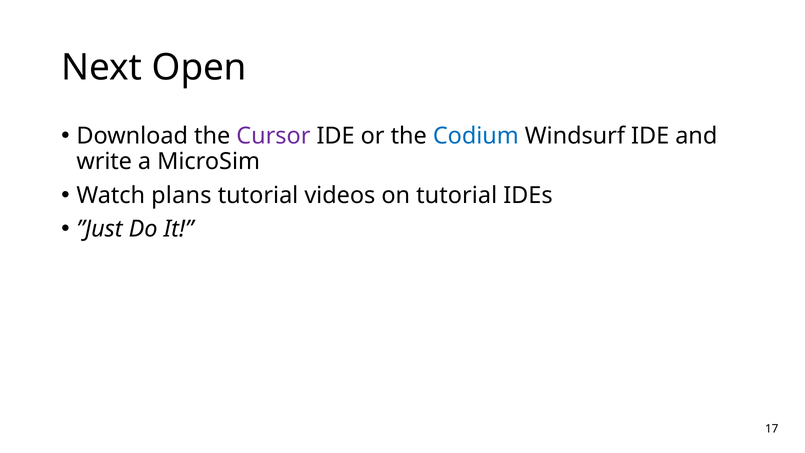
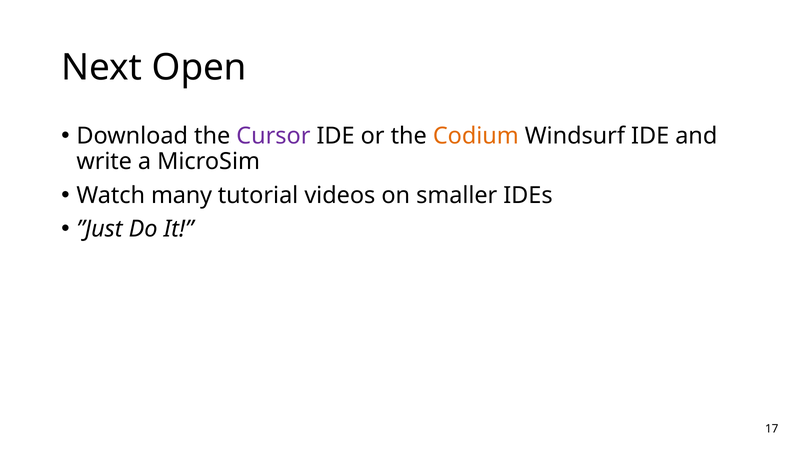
Codium colour: blue -> orange
plans: plans -> many
on tutorial: tutorial -> smaller
